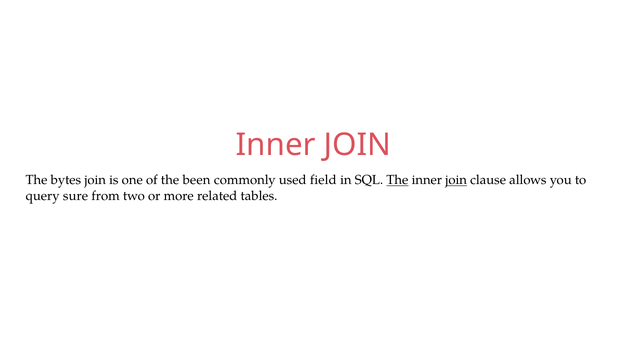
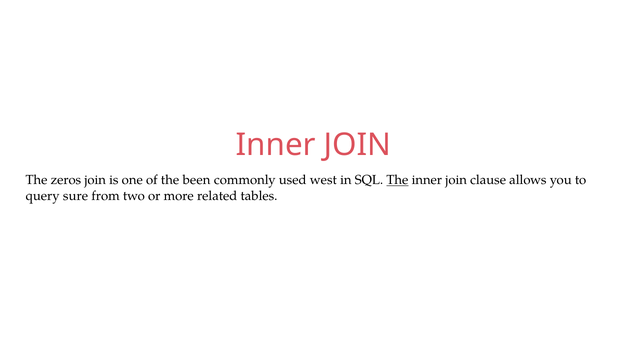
bytes: bytes -> zeros
field: field -> west
join at (456, 180) underline: present -> none
